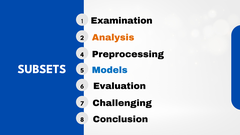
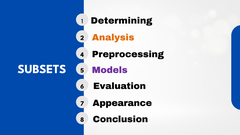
Examination: Examination -> Determining
Models colour: blue -> purple
Challenging: Challenging -> Appearance
